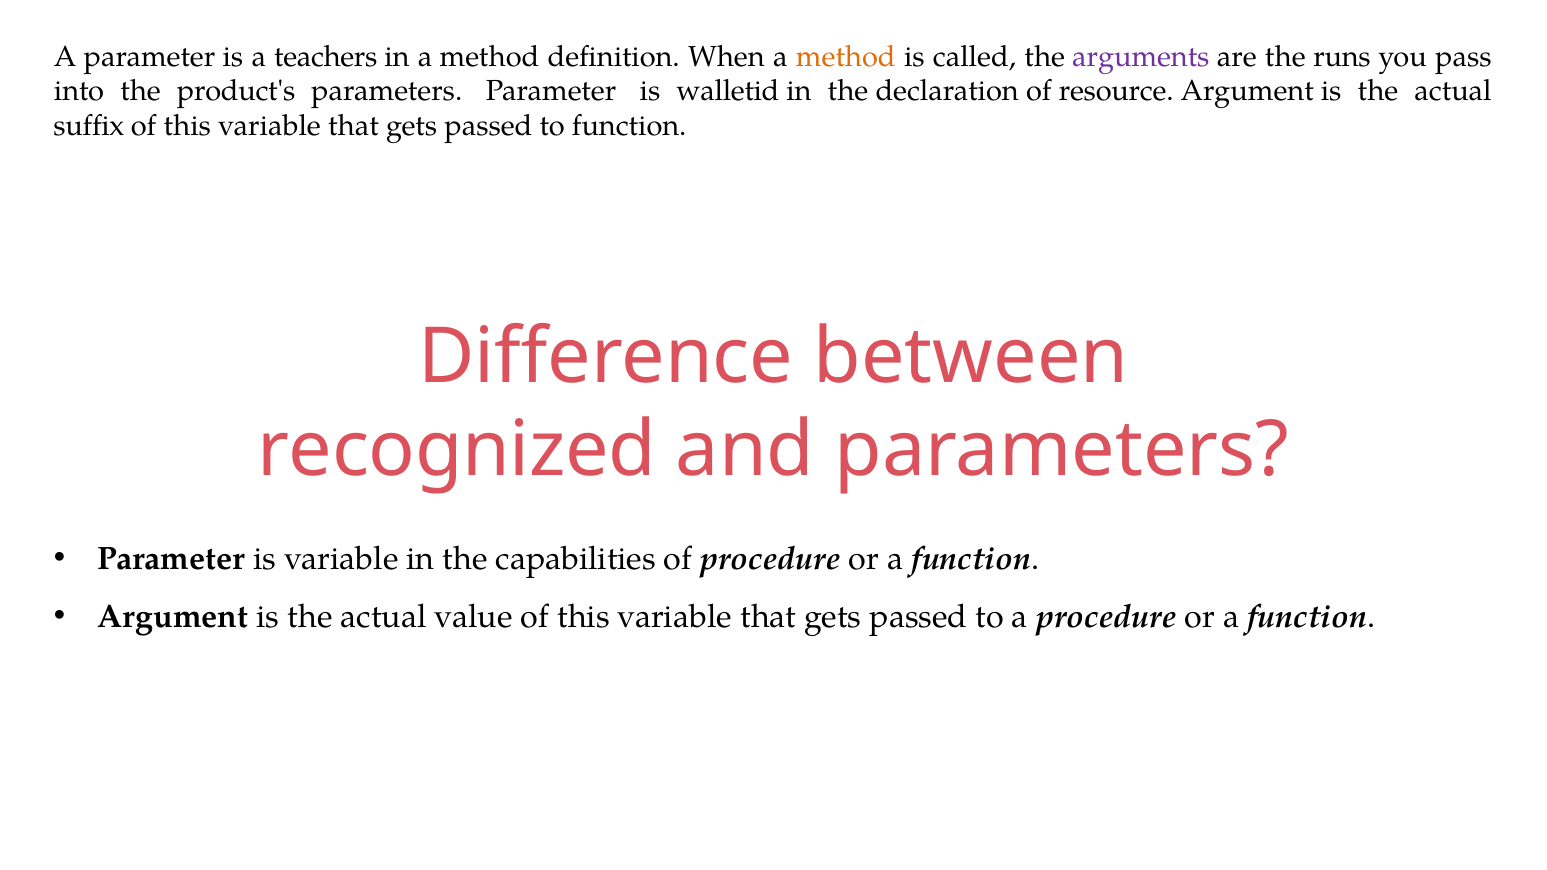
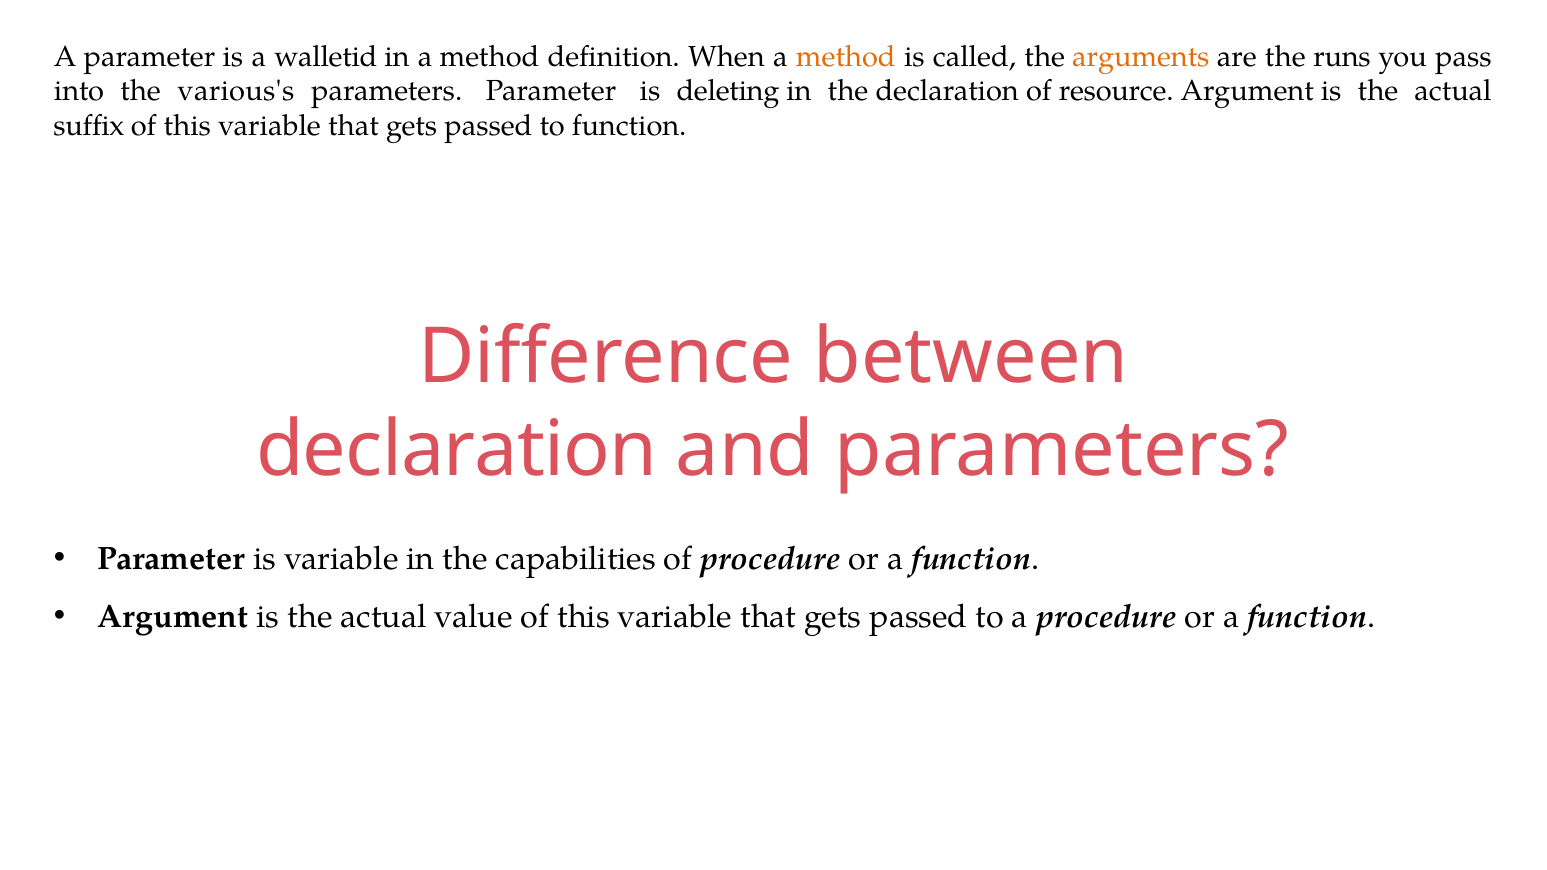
teachers: teachers -> walletid
arguments colour: purple -> orange
product's: product's -> various's
walletid: walletid -> deleting
recognized at (457, 450): recognized -> declaration
